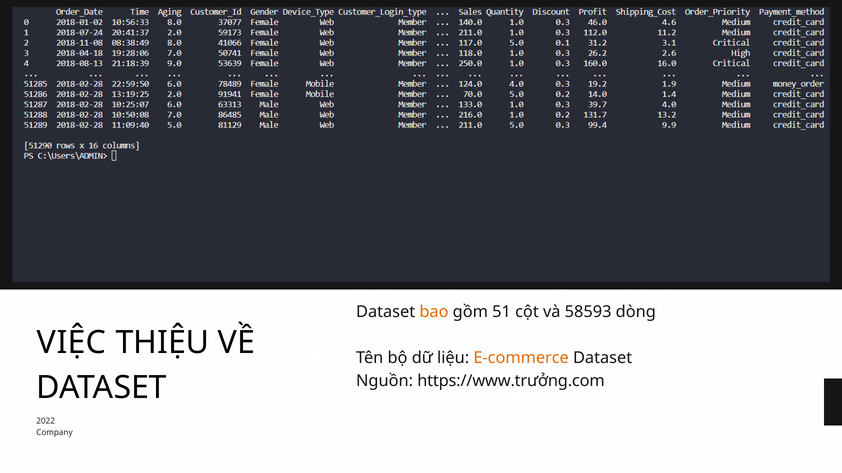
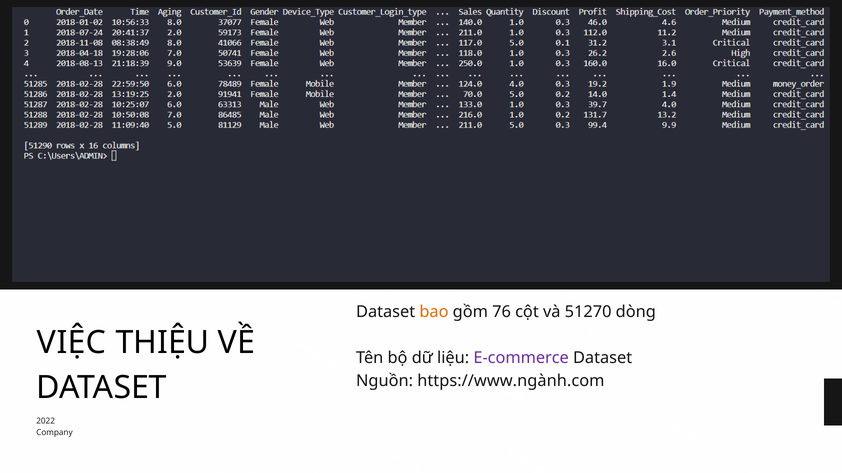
51: 51 -> 76
58593: 58593 -> 51270
E-commerce colour: orange -> purple
https://www.trưởng.com: https://www.trưởng.com -> https://www.ngành.com
